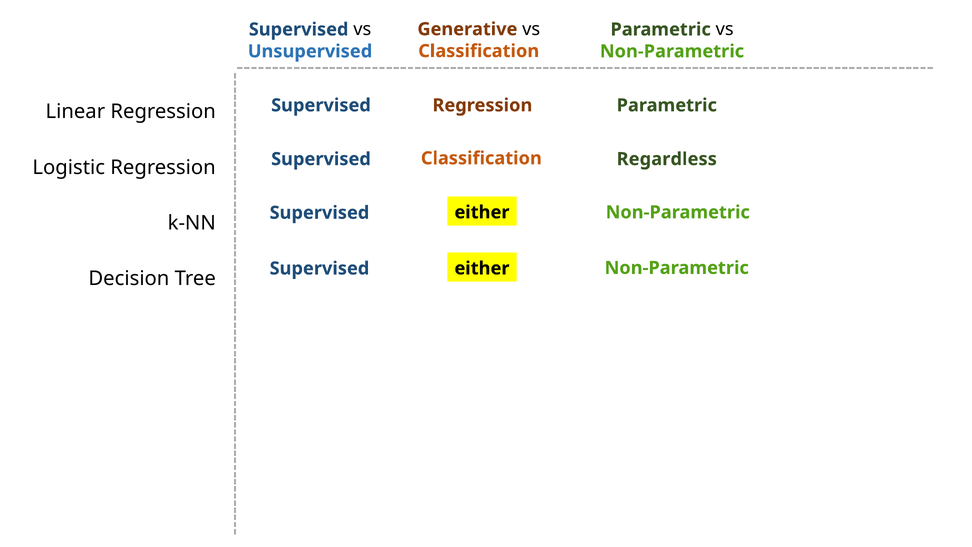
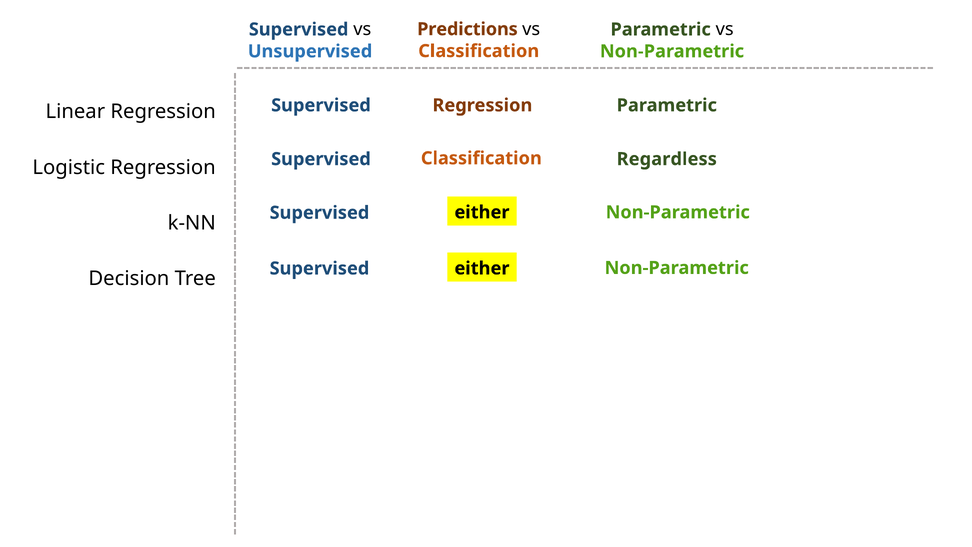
Generative: Generative -> Predictions
